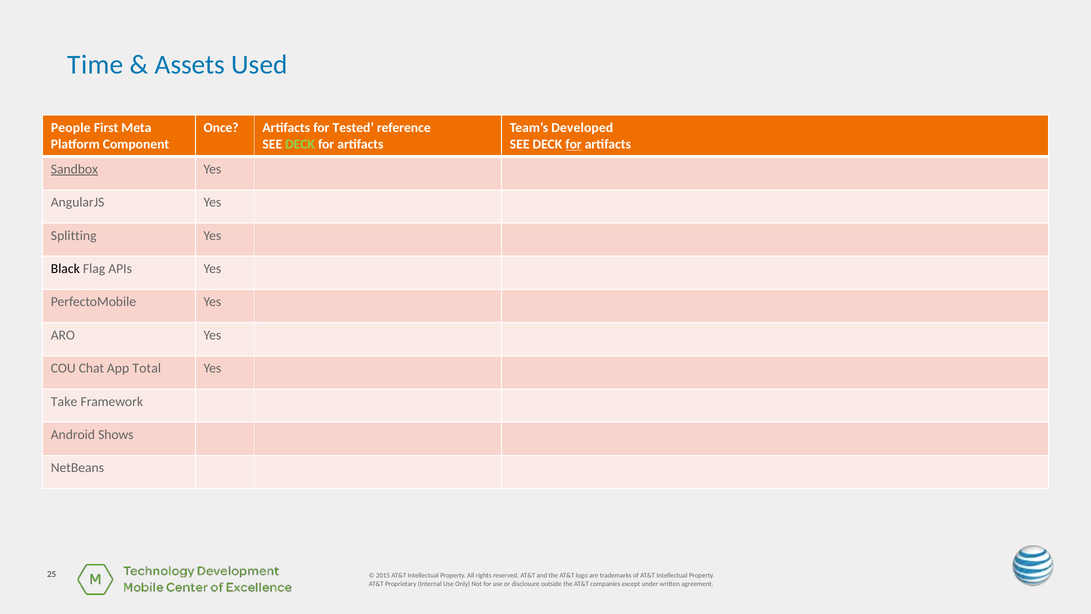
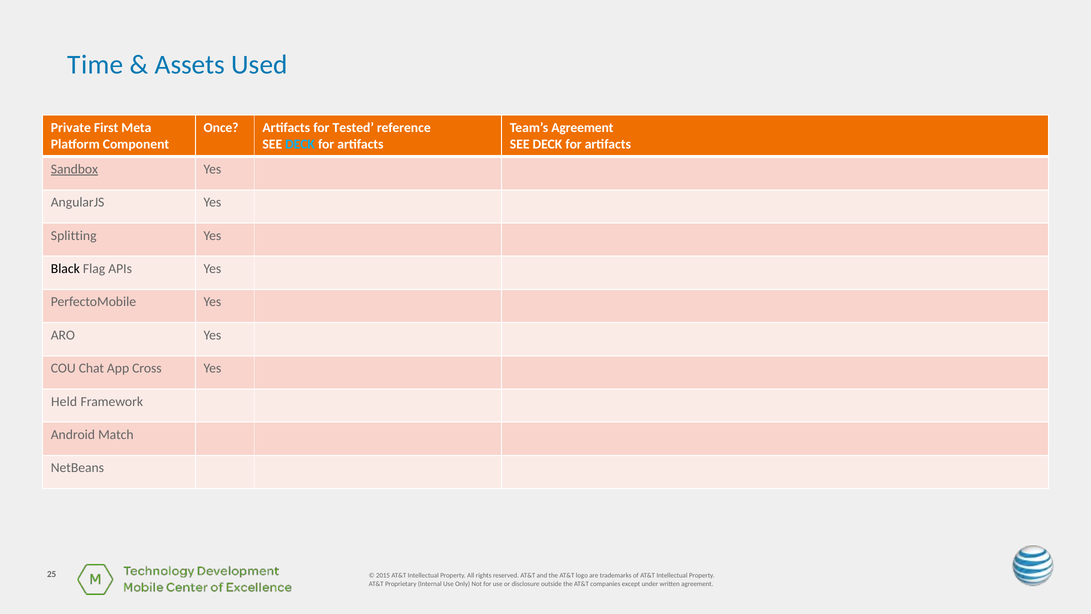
People: People -> Private
Team’s Developed: Developed -> Agreement
DECK at (300, 144) colour: light green -> light blue
for at (574, 144) underline: present -> none
Total: Total -> Cross
Take: Take -> Held
Shows: Shows -> Match
